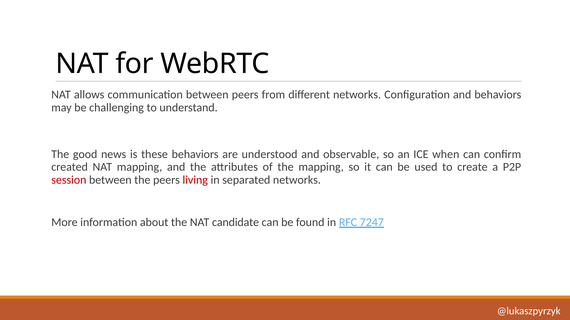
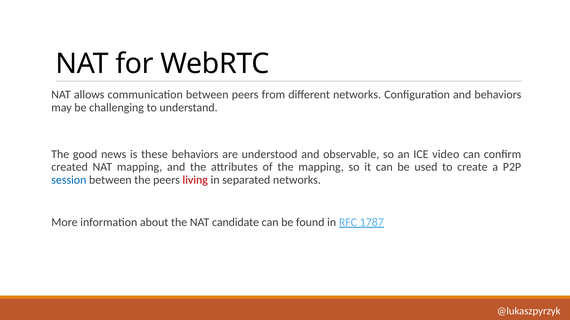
when: when -> video
session colour: red -> blue
7247: 7247 -> 1787
